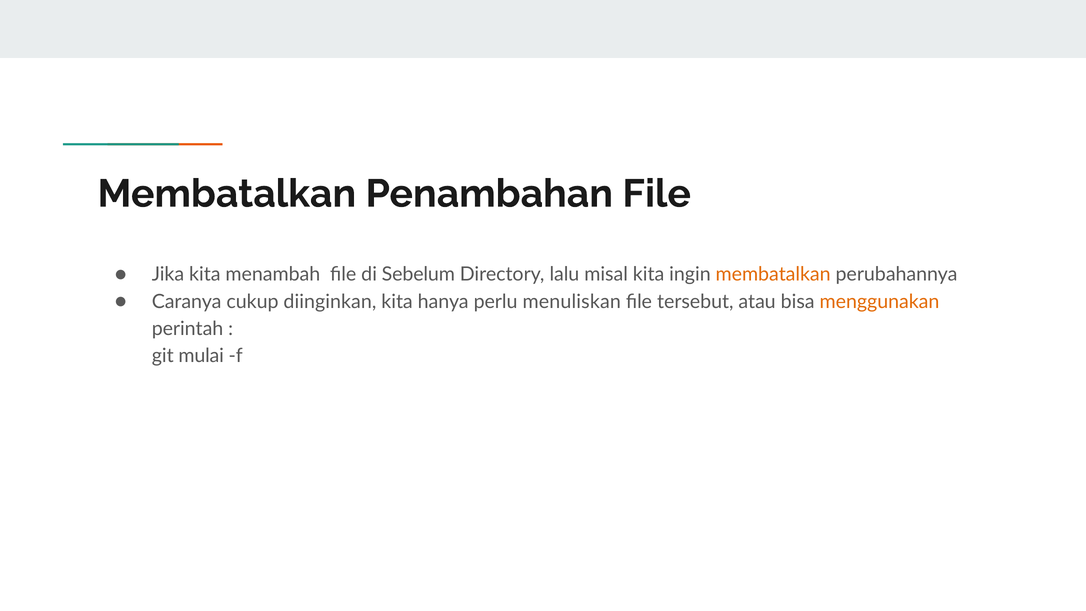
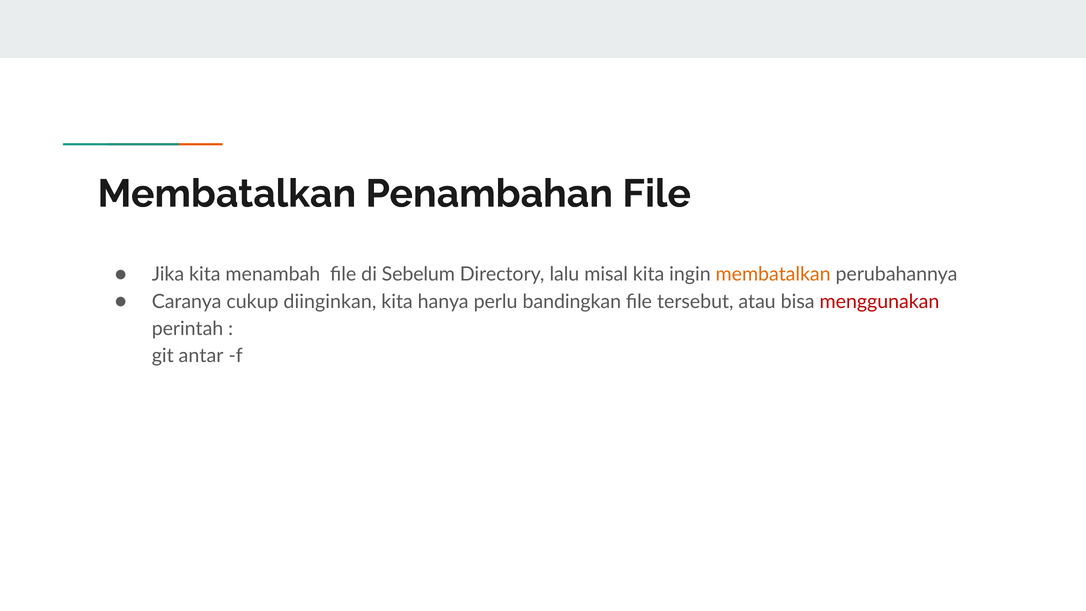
menuliskan: menuliskan -> bandingkan
menggunakan colour: orange -> red
mulai: mulai -> antar
